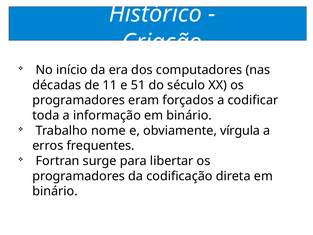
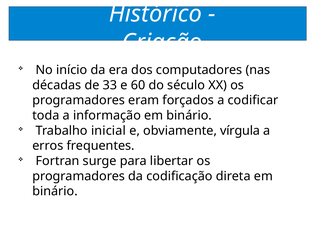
11: 11 -> 33
51: 51 -> 60
nome: nome -> inicial
